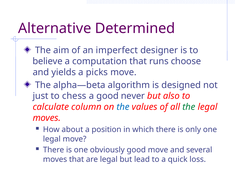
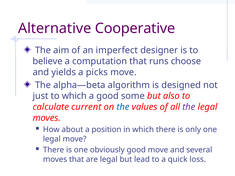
Determined: Determined -> Cooperative
to chess: chess -> which
never: never -> some
column: column -> current
the at (189, 107) colour: green -> purple
